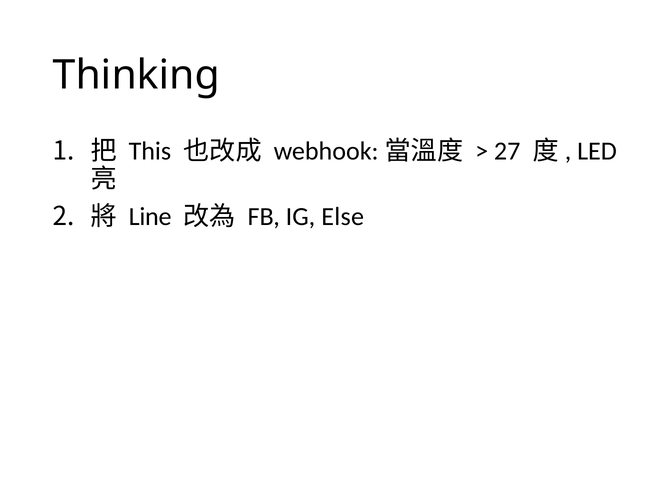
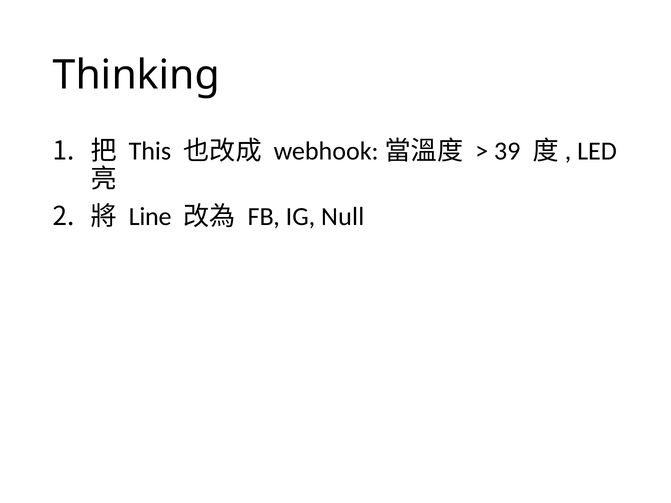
27: 27 -> 39
Else: Else -> Null
